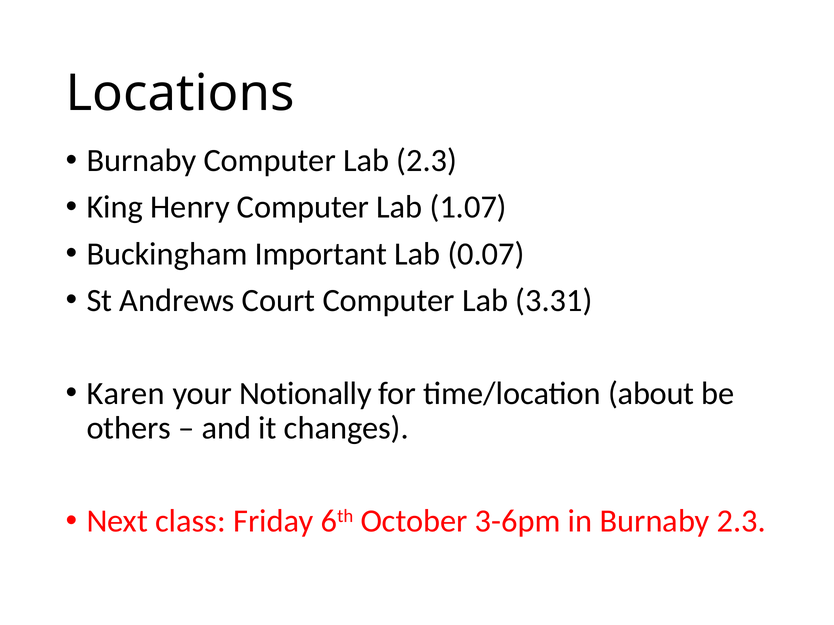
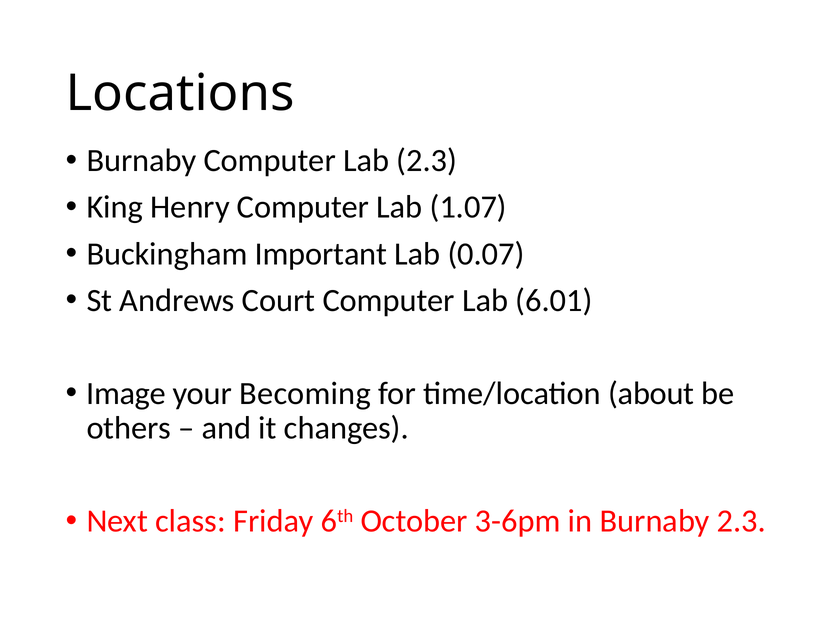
3.31: 3.31 -> 6.01
Karen: Karen -> Image
Notionally: Notionally -> Becoming
